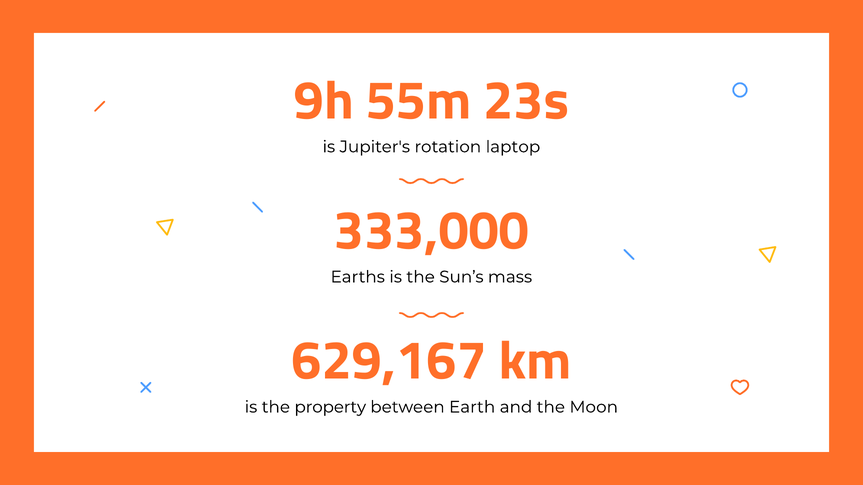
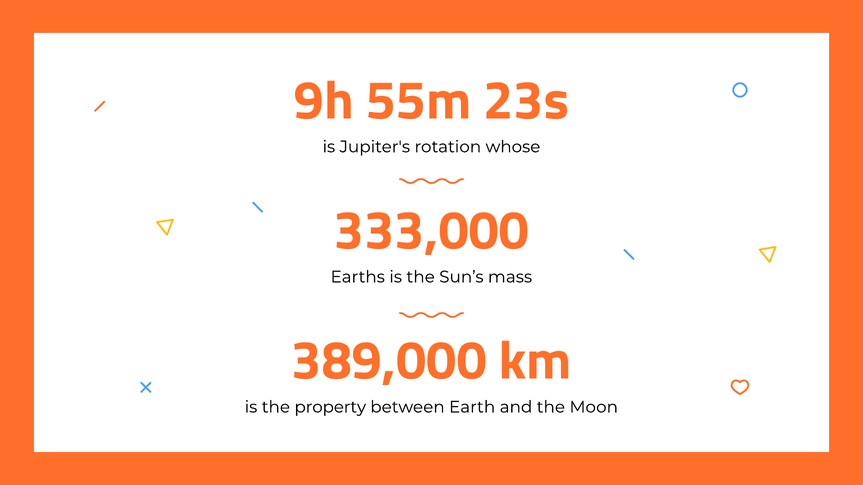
laptop: laptop -> whose
629,167: 629,167 -> 389,000
